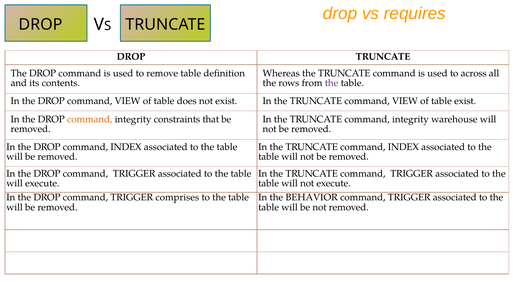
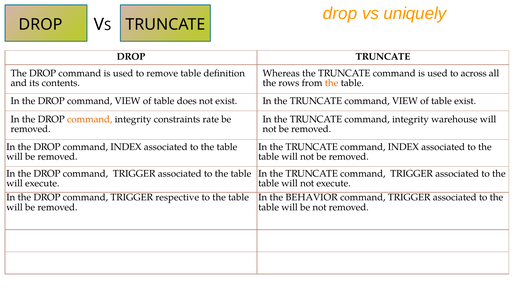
requires: requires -> uniquely
the at (332, 83) colour: purple -> orange
that: that -> rate
comprises: comprises -> respective
